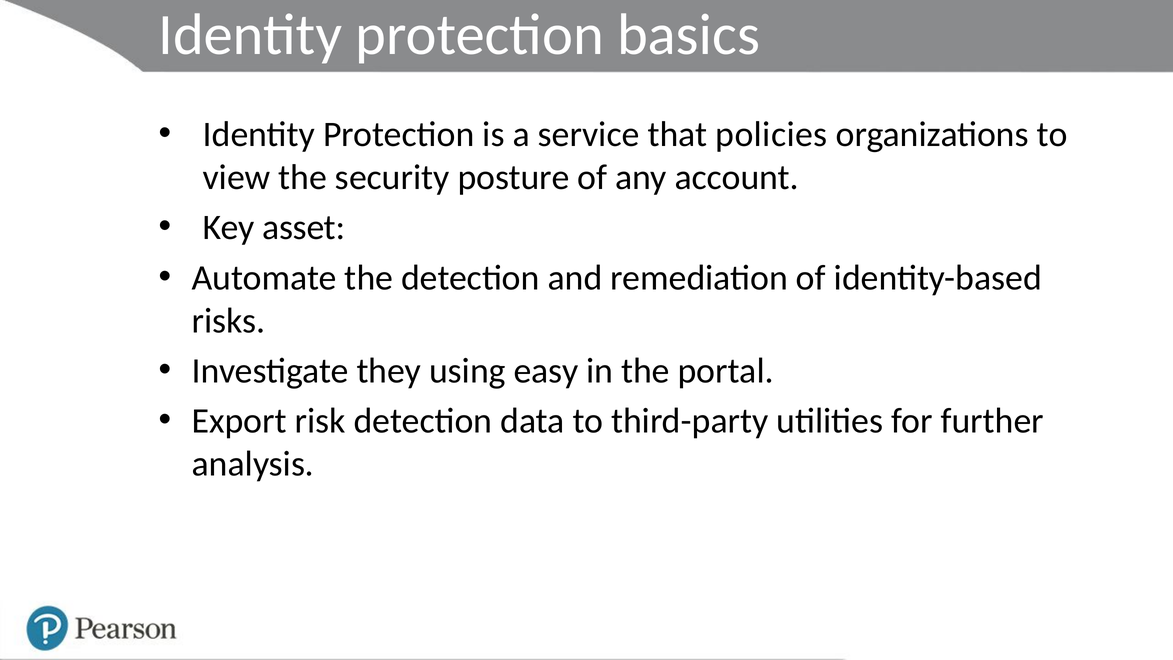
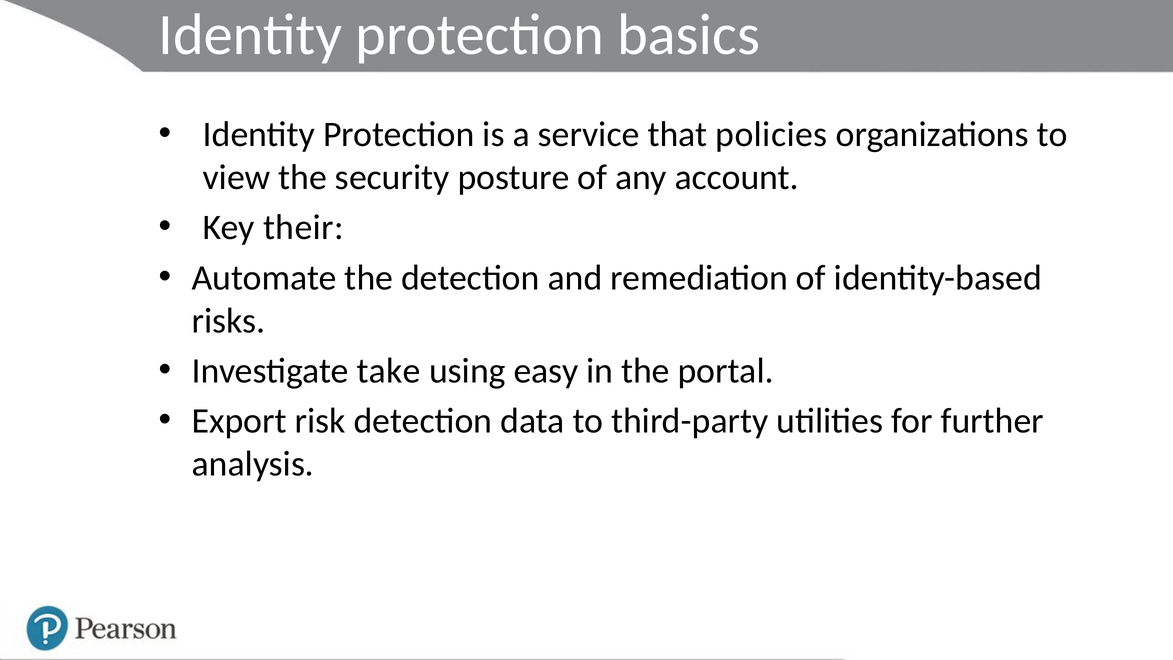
asset: asset -> their
they: they -> take
